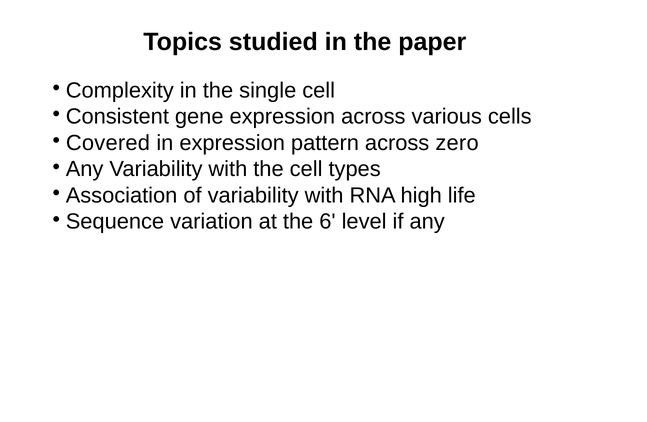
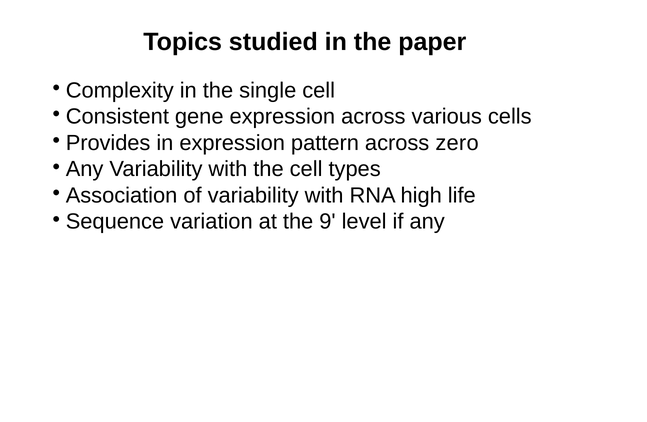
Covered: Covered -> Provides
6: 6 -> 9
